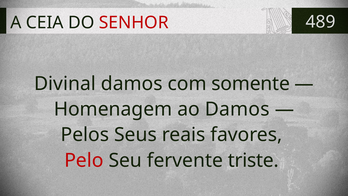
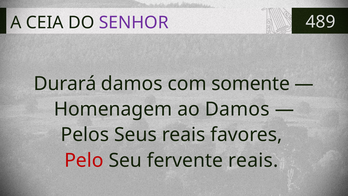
SENHOR colour: red -> purple
Divinal: Divinal -> Durará
fervente triste: triste -> reais
